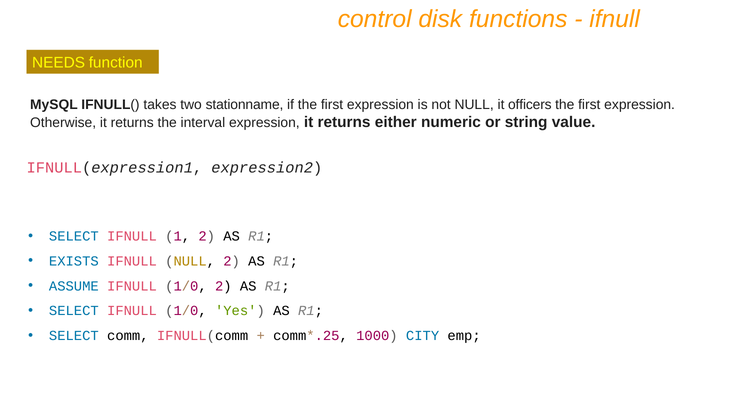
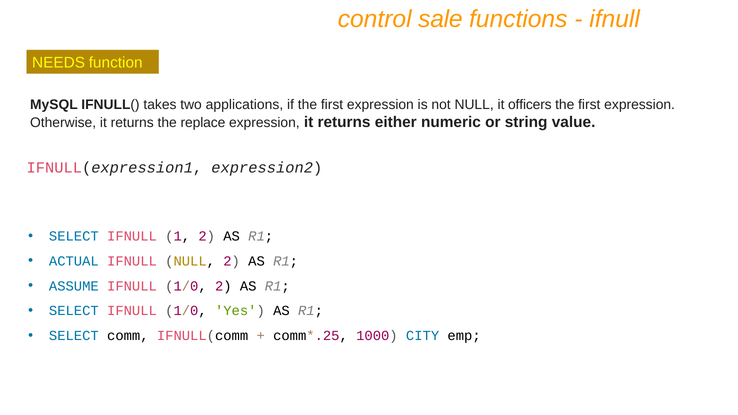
disk: disk -> sale
stationname: stationname -> applications
interval: interval -> replace
EXISTS: EXISTS -> ACTUAL
